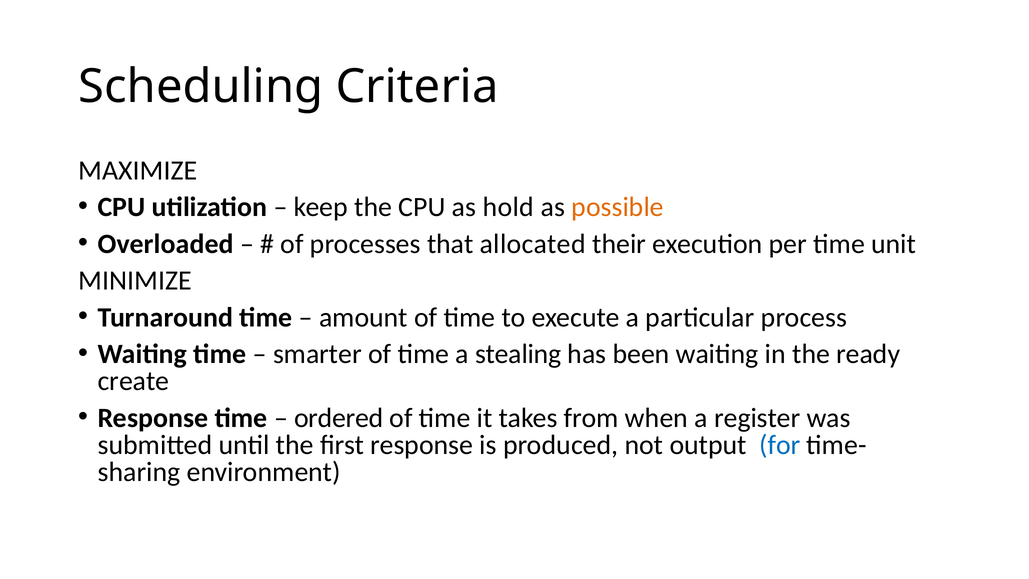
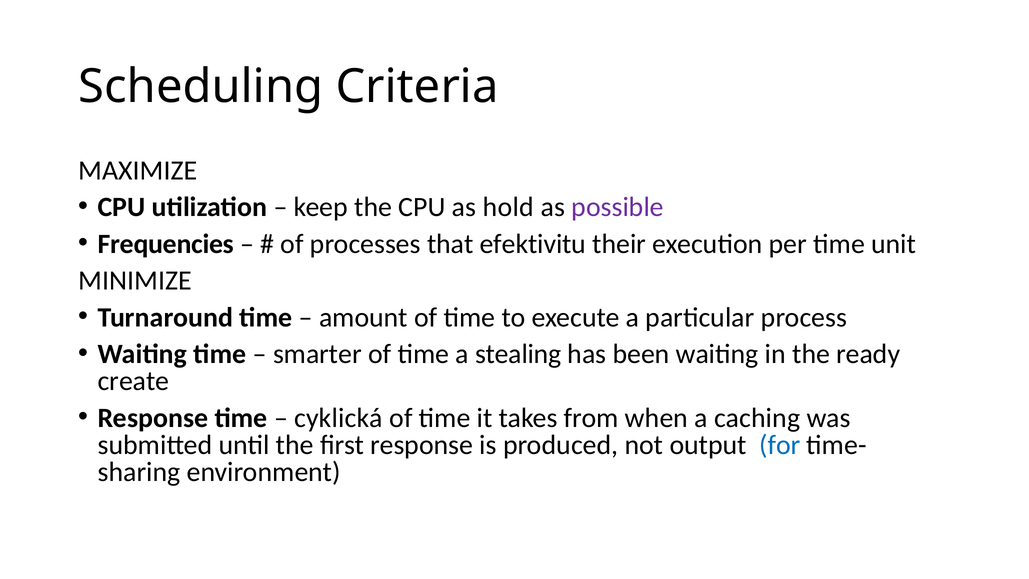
possible colour: orange -> purple
Overloaded: Overloaded -> Frequencies
allocated: allocated -> efektivitu
ordered: ordered -> cyklická
register: register -> caching
